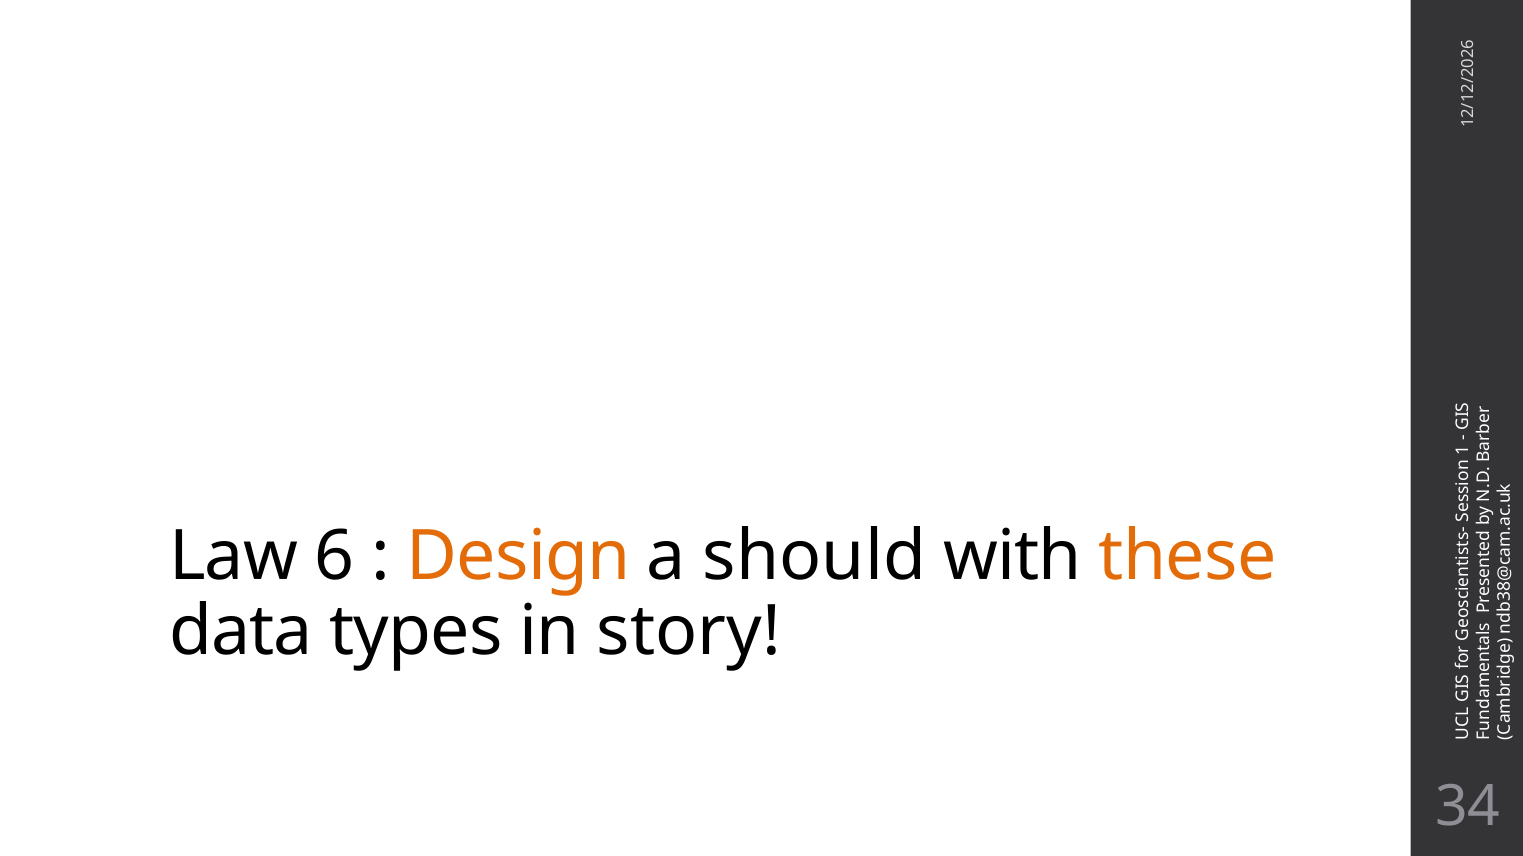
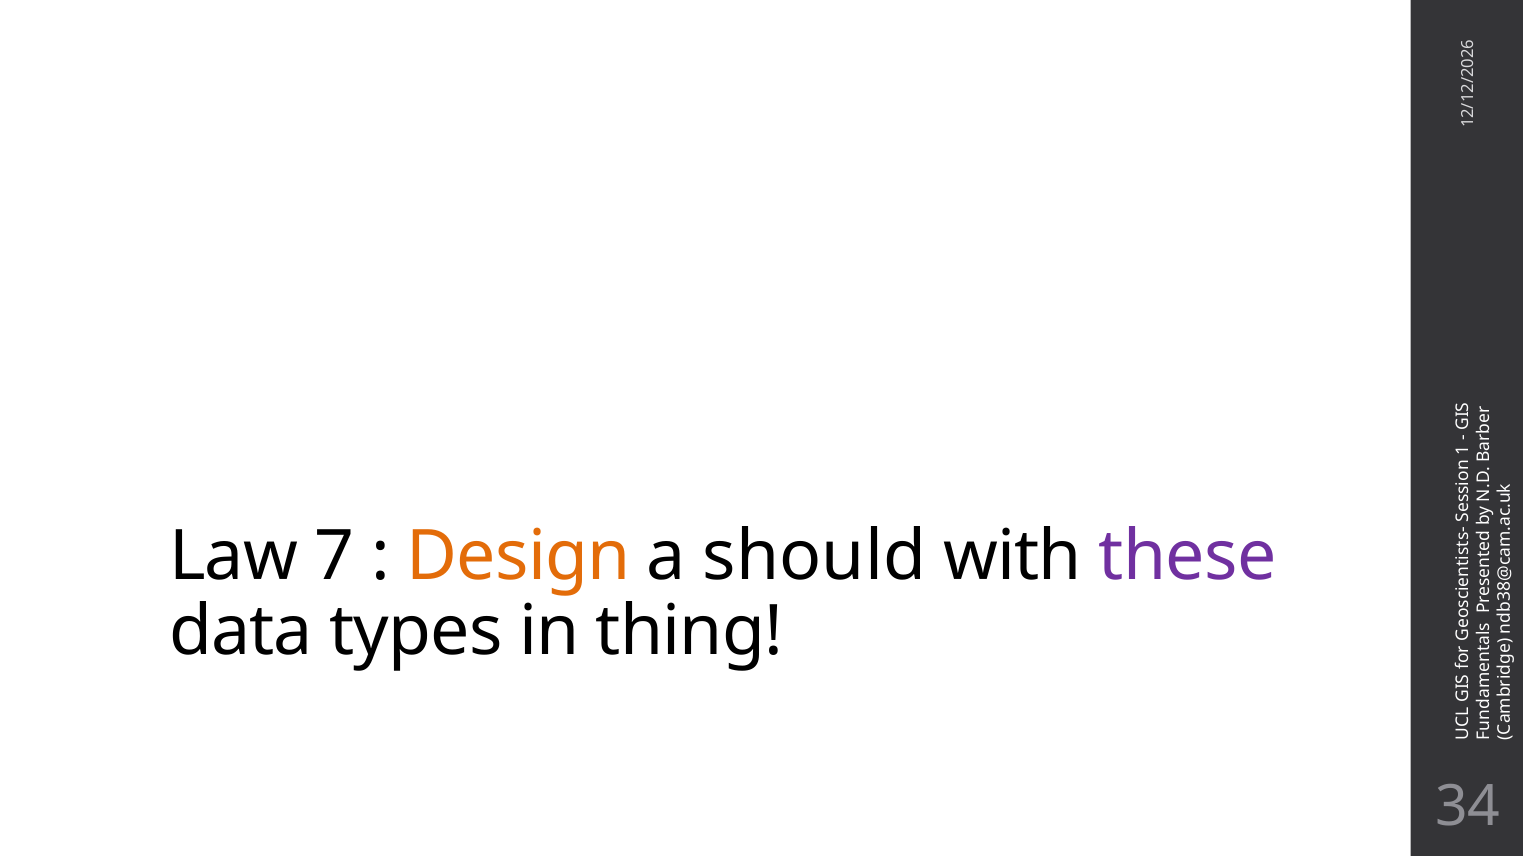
Law 6: 6 -> 7
these colour: orange -> purple
story: story -> thing
